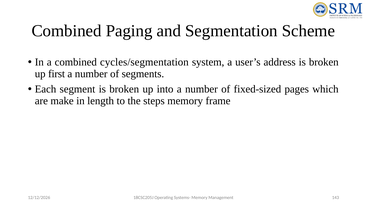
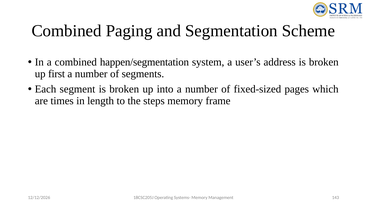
cycles/segmentation: cycles/segmentation -> happen/segmentation
make: make -> times
